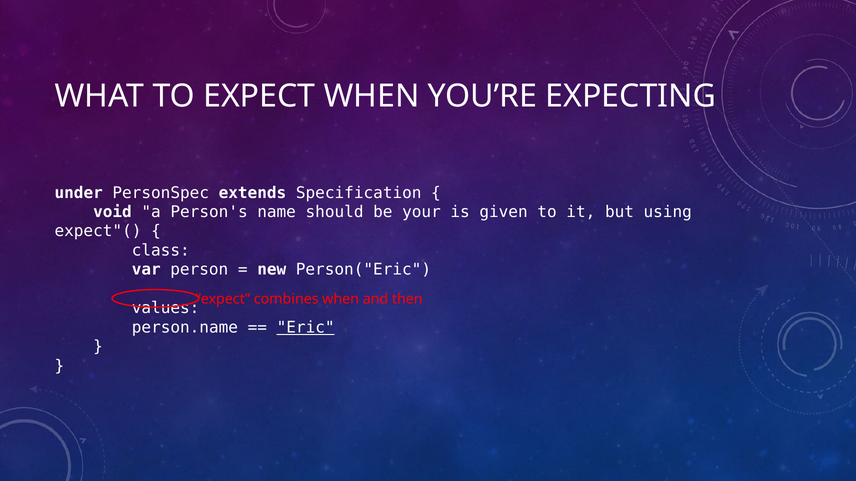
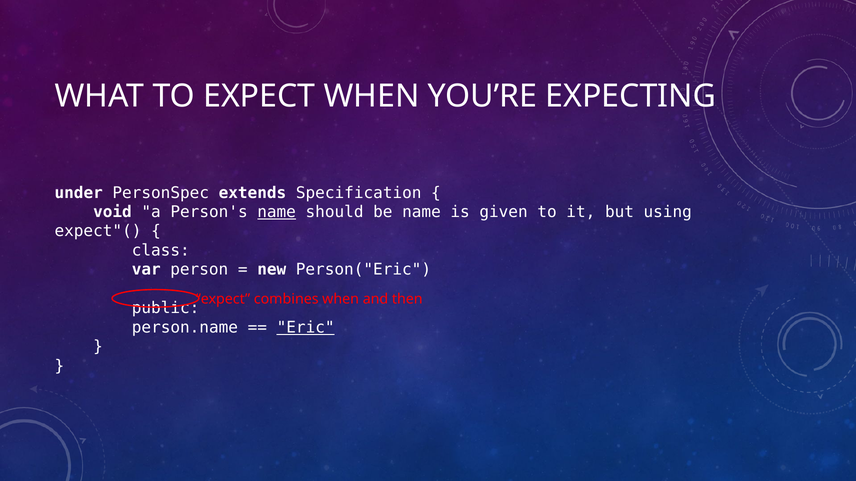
name at (277, 212) underline: none -> present
be your: your -> name
values: values -> public
